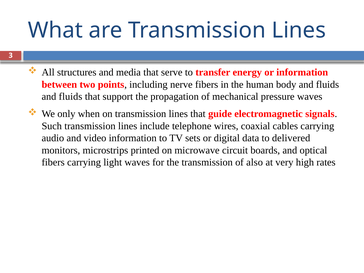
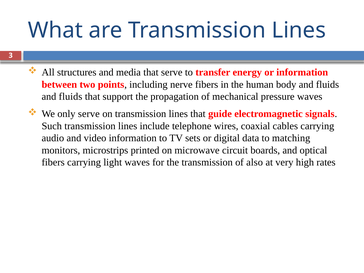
only when: when -> serve
delivered: delivered -> matching
